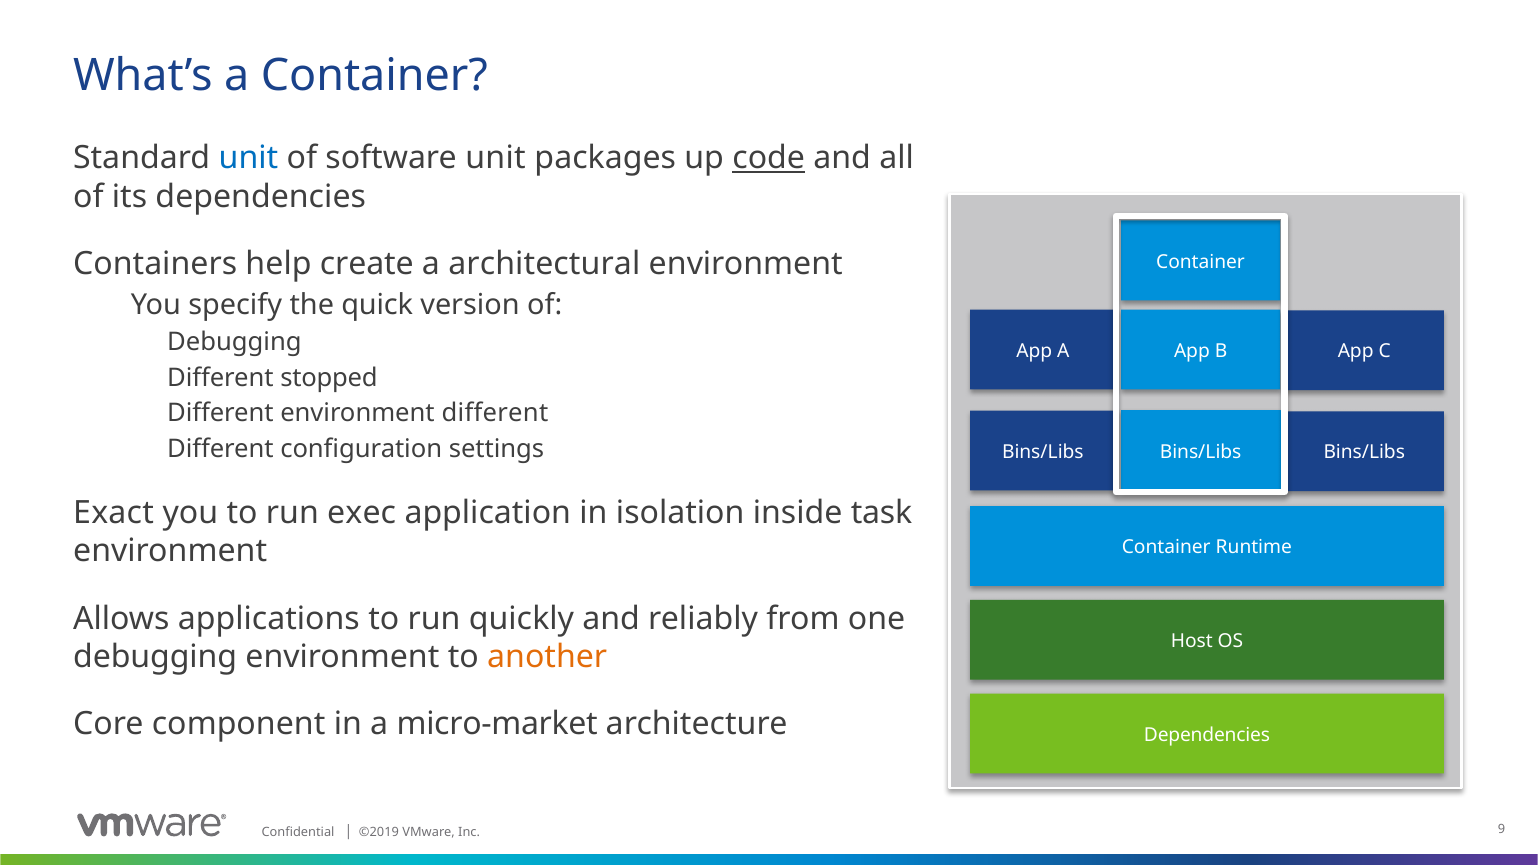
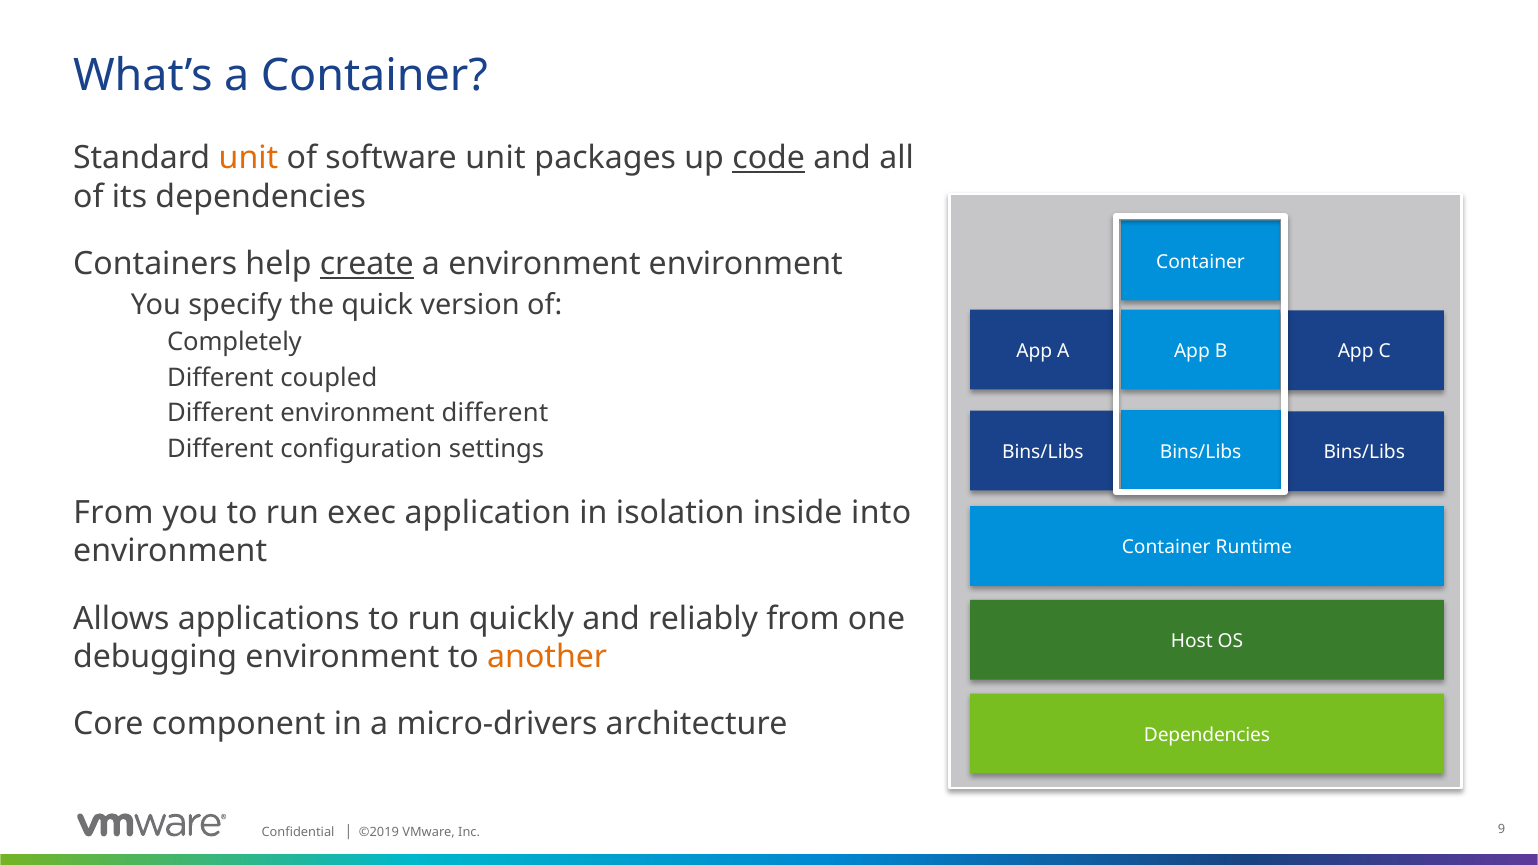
unit at (248, 158) colour: blue -> orange
create underline: none -> present
a architectural: architectural -> environment
Debugging at (234, 342): Debugging -> Completely
stopped: stopped -> coupled
Exact at (114, 513): Exact -> From
task: task -> into
micro-market: micro-market -> micro-drivers
